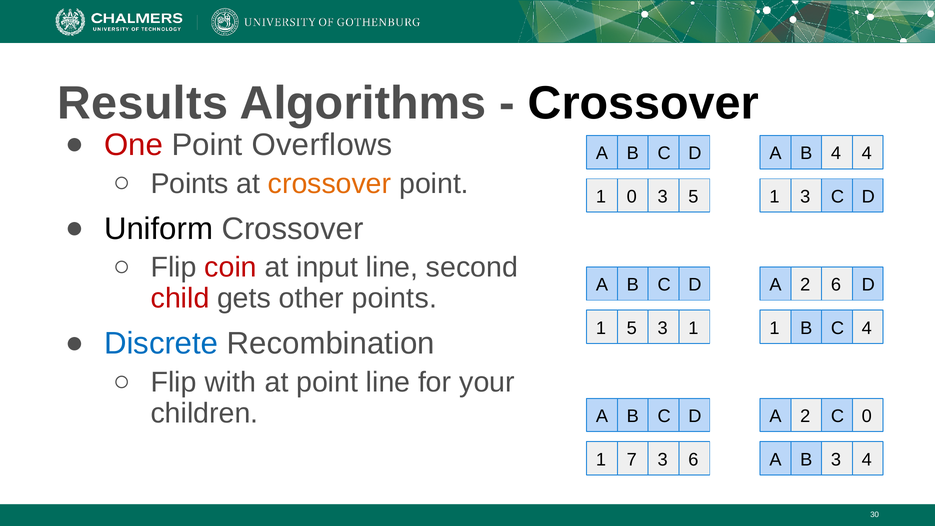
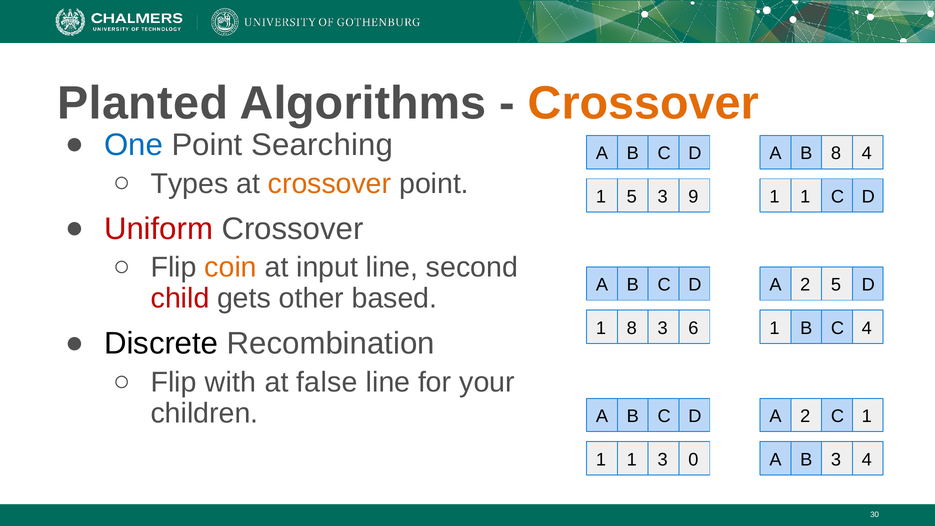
Results: Results -> Planted
Crossover at (643, 103) colour: black -> orange
One colour: red -> blue
Overflows: Overflows -> Searching
B 4: 4 -> 8
Points at (190, 184): Points -> Types
1 0: 0 -> 5
3 5: 5 -> 9
3 at (805, 197): 3 -> 1
Uniform colour: black -> red
coin colour: red -> orange
2 6: 6 -> 5
other points: points -> based
1 5: 5 -> 8
3 1: 1 -> 6
Discrete colour: blue -> black
at point: point -> false
C 0: 0 -> 1
7 at (632, 460): 7 -> 1
3 6: 6 -> 0
